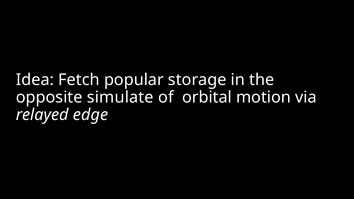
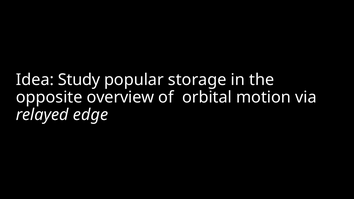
Fetch: Fetch -> Study
simulate: simulate -> overview
